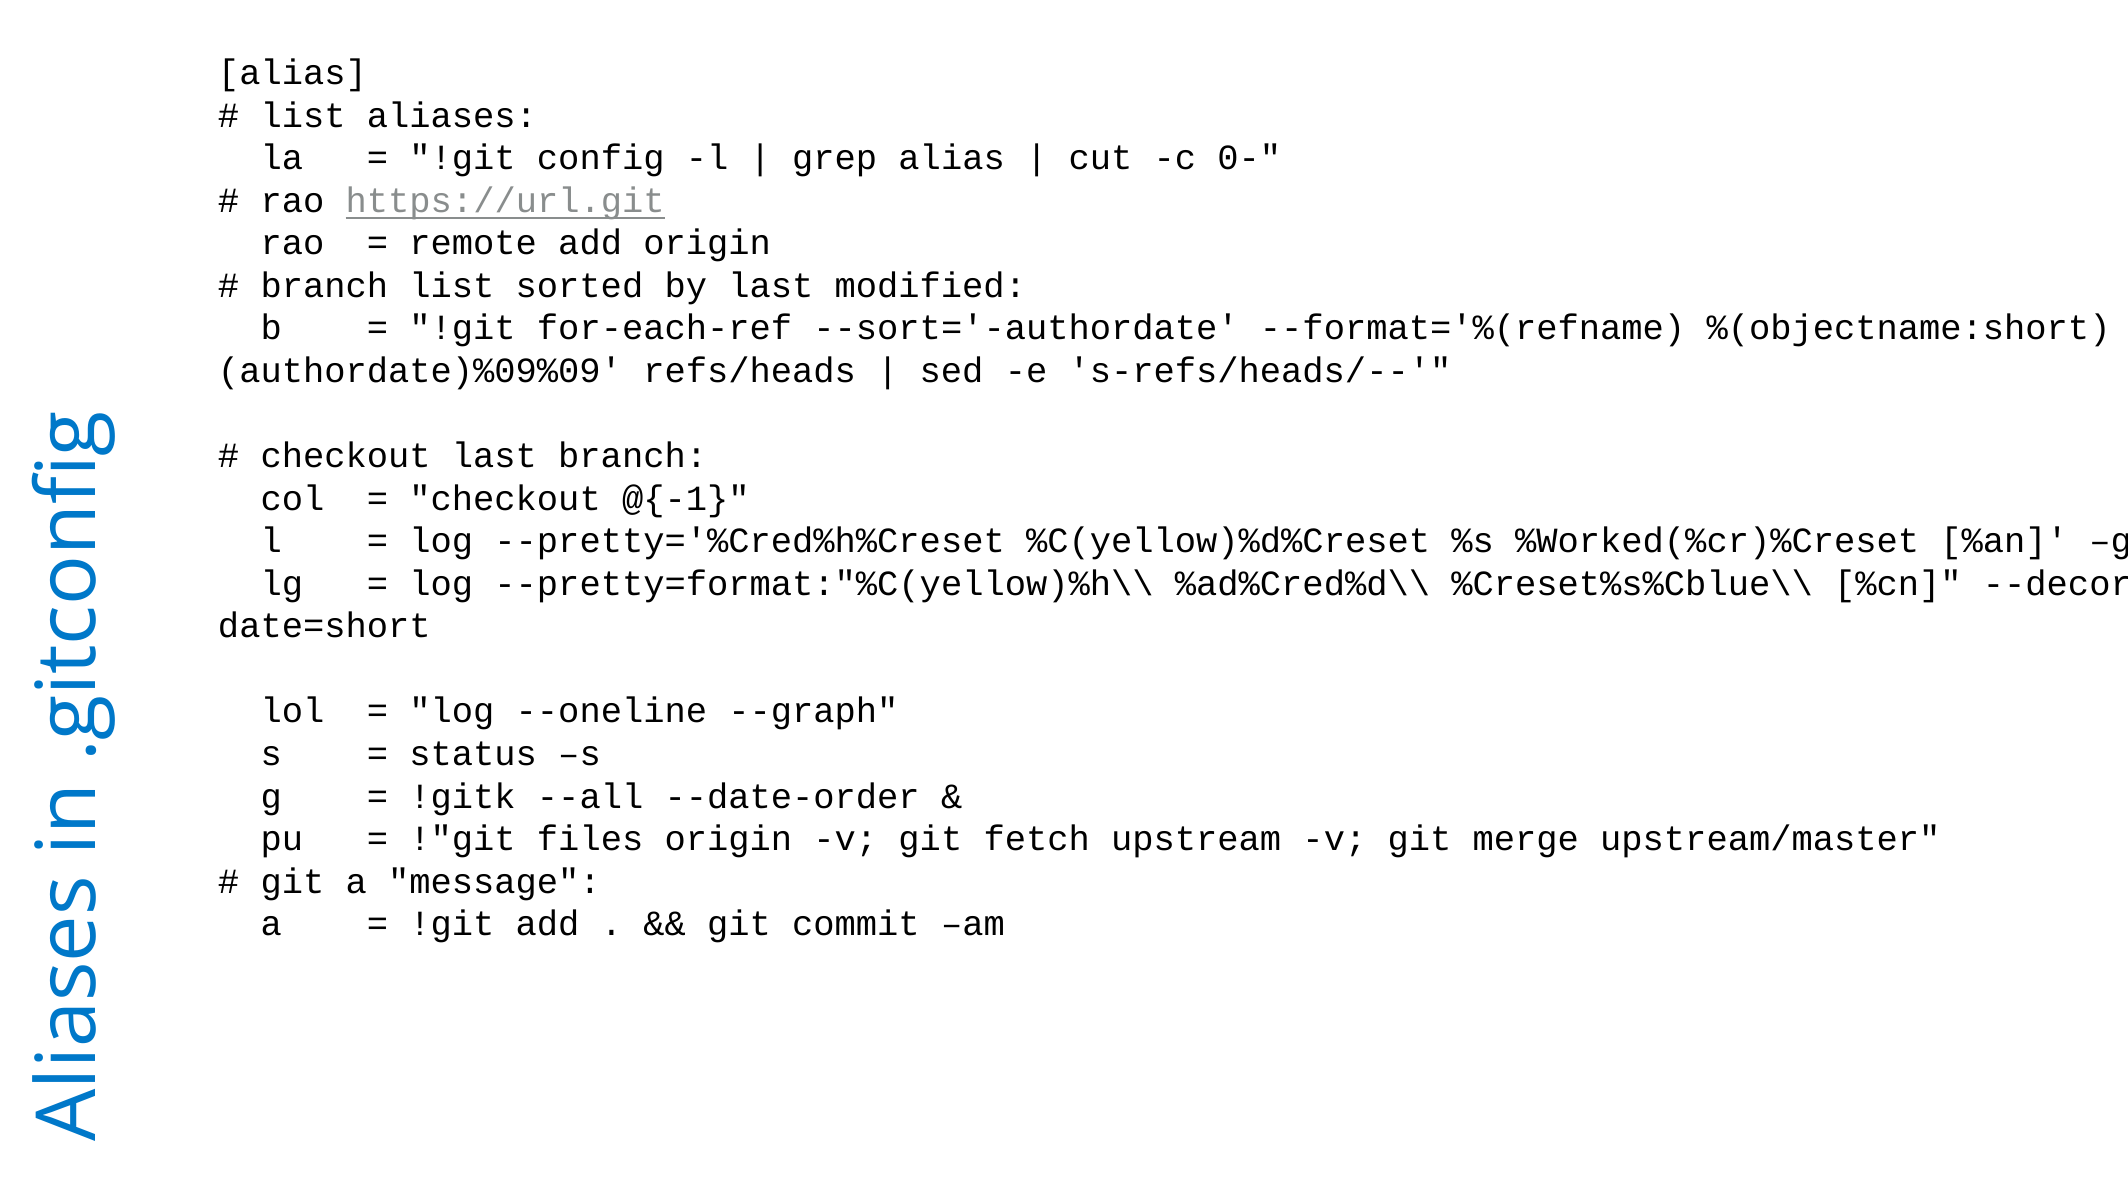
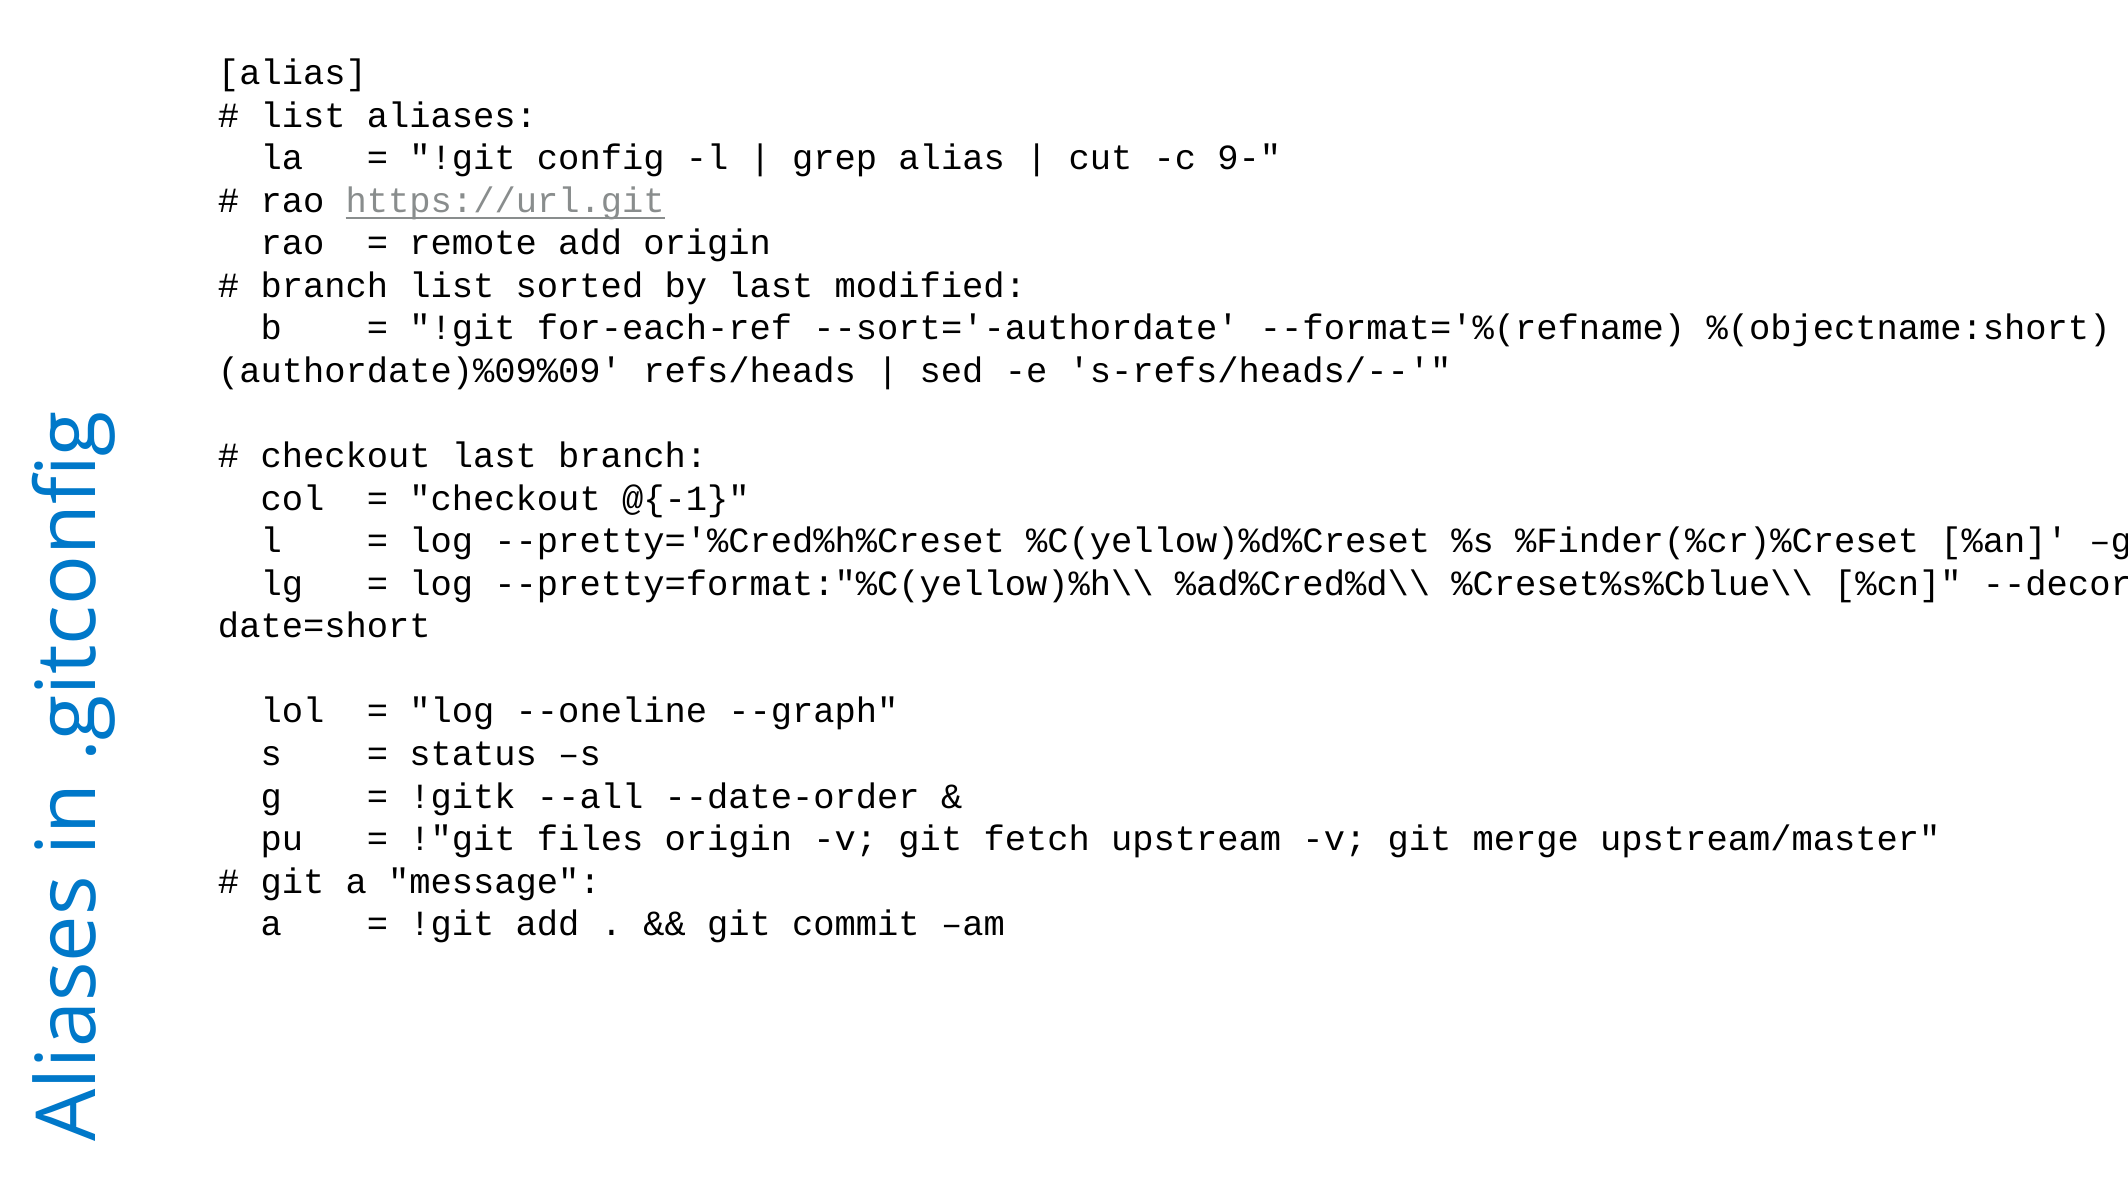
0-: 0- -> 9-
%Worked(%cr)%Creset: %Worked(%cr)%Creset -> %Finder(%cr)%Creset
